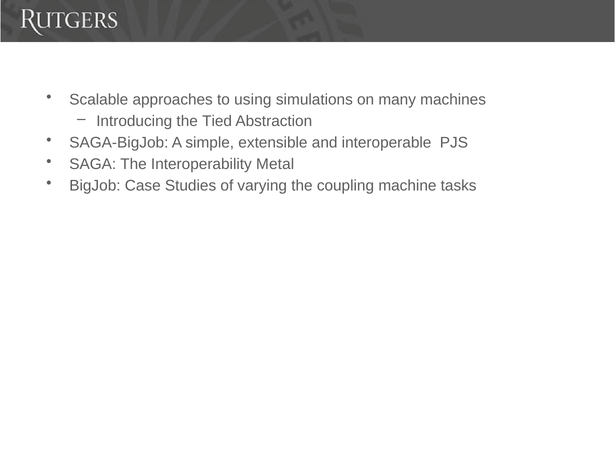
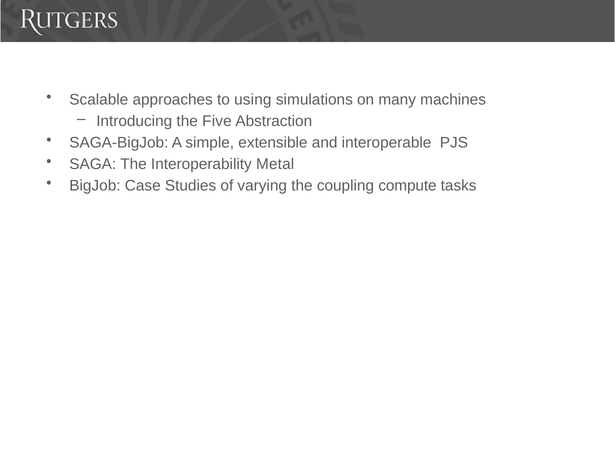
Tied: Tied -> Five
machine: machine -> compute
